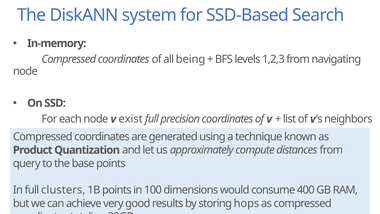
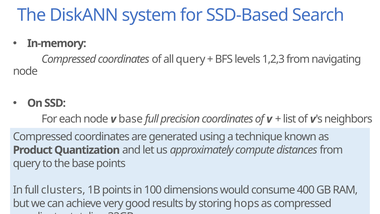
all being: being -> query
v exist: exist -> base
